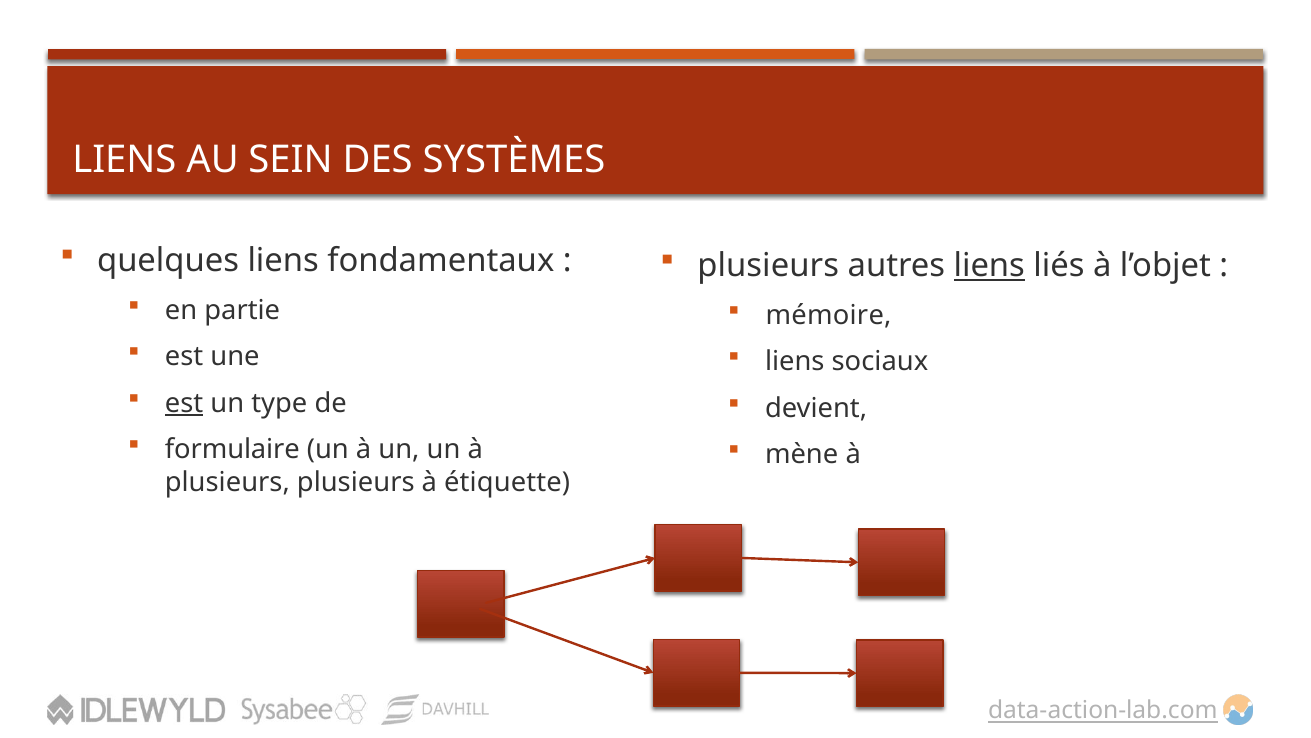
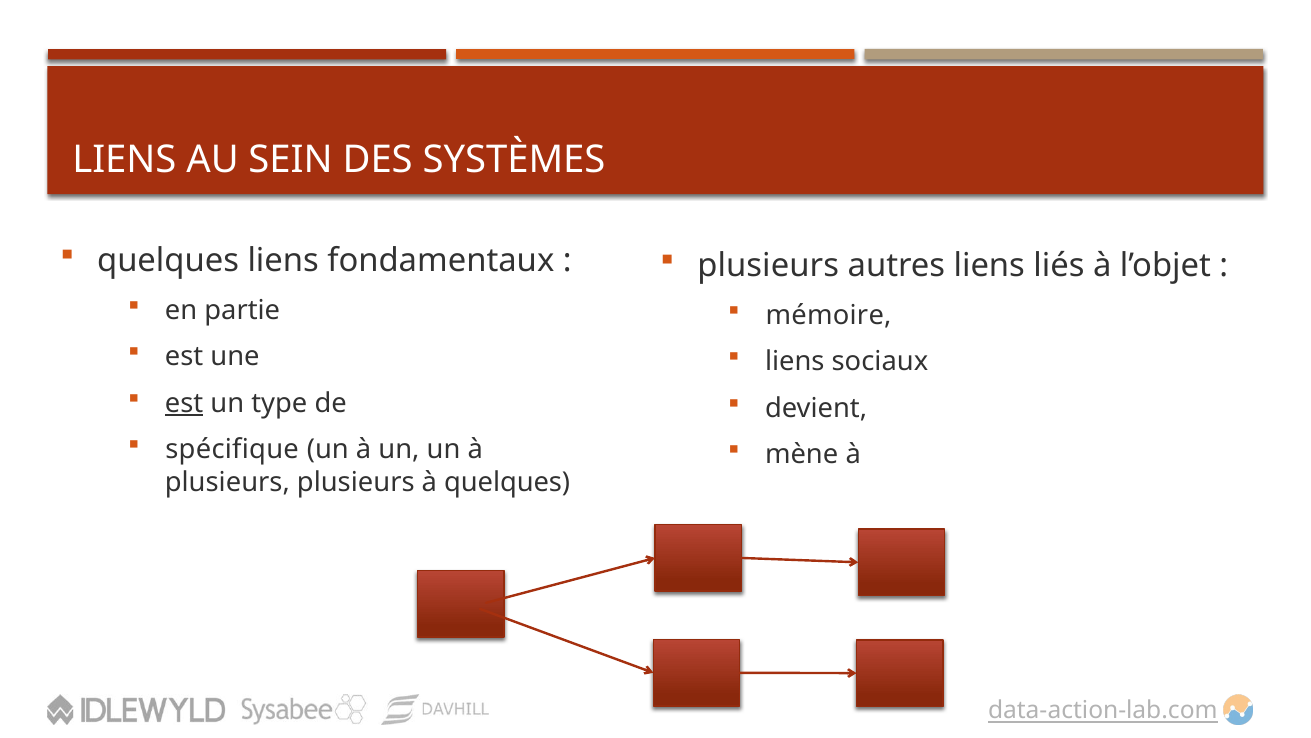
liens at (989, 266) underline: present -> none
formulaire: formulaire -> spécifique
à étiquette: étiquette -> quelques
